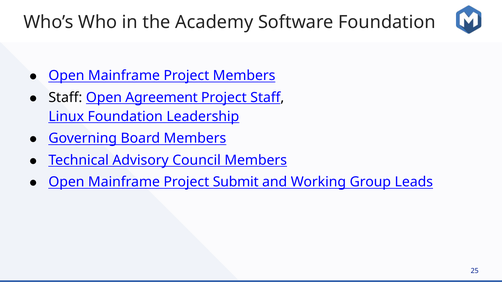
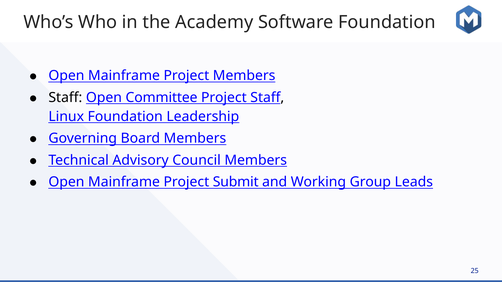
Agreement: Agreement -> Committee
